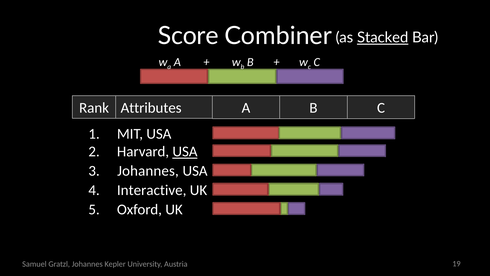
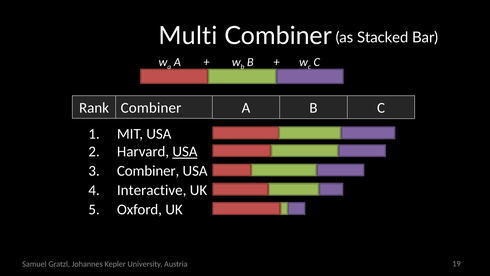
Score: Score -> Multi
Stacked underline: present -> none
Attributes at (151, 108): Attributes -> Combiner
Johannes at (148, 171): Johannes -> Combiner
